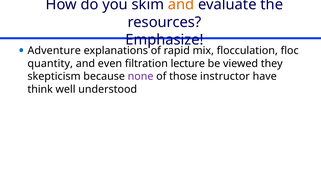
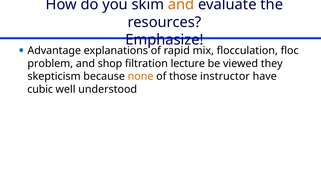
Adventure: Adventure -> Advantage
quantity: quantity -> problem
even: even -> shop
none colour: purple -> orange
think: think -> cubic
